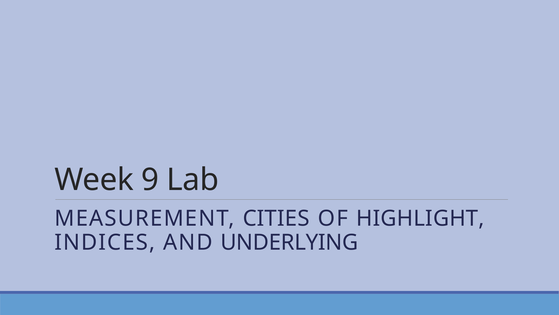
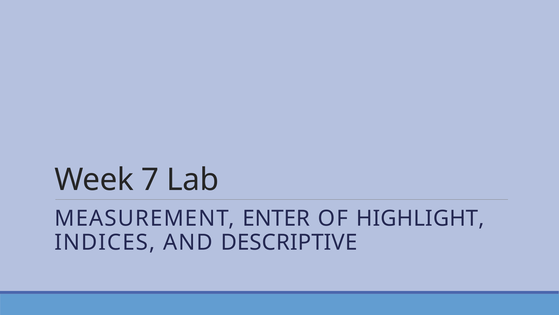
9: 9 -> 7
CITIES: CITIES -> ENTER
UNDERLYING: UNDERLYING -> DESCRIPTIVE
